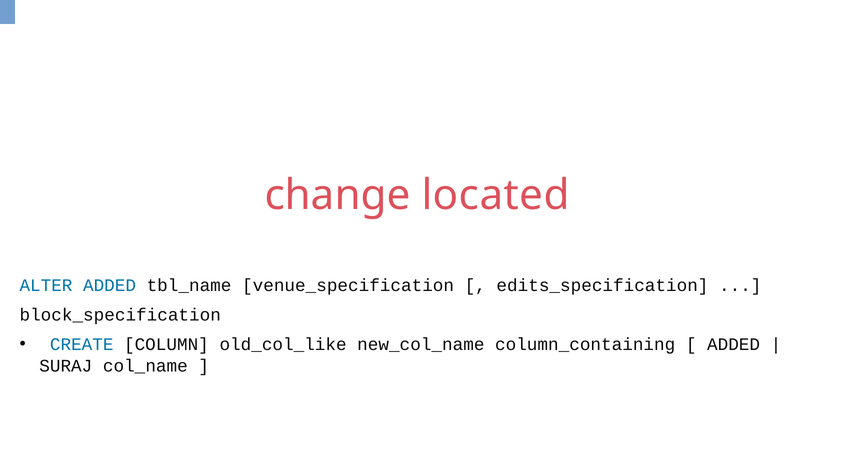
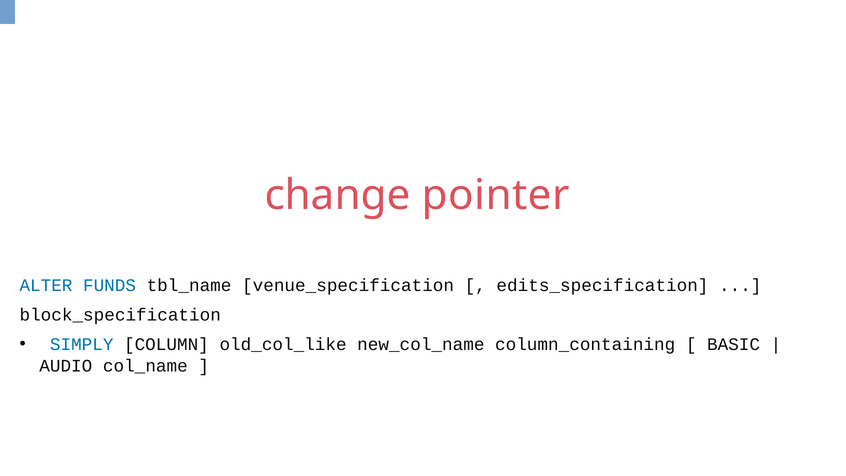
located: located -> pointer
ALTER ADDED: ADDED -> FUNDS
CREATE: CREATE -> SIMPLY
ADDED at (734, 344): ADDED -> BASIC
SURAJ: SURAJ -> AUDIO
